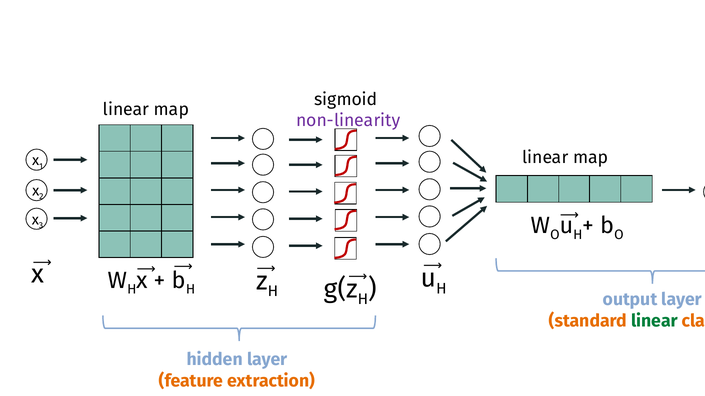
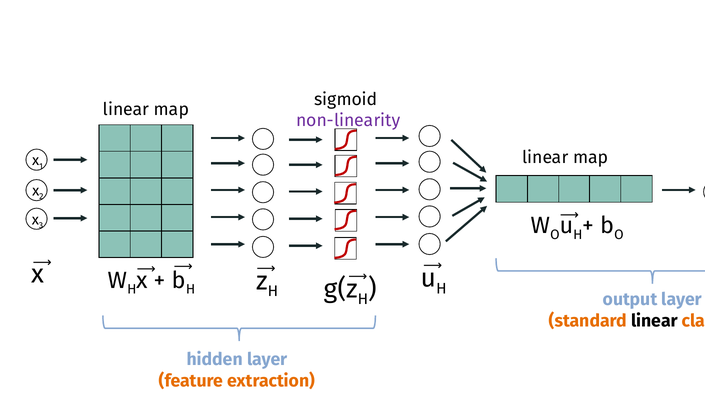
linear at (654, 321) colour: green -> black
